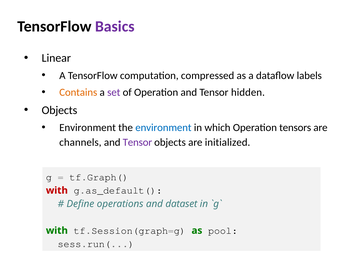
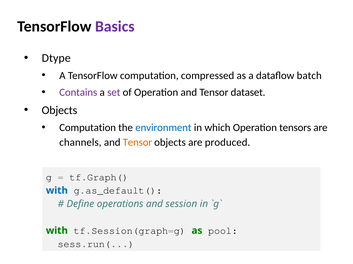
Linear: Linear -> Dtype
labels: labels -> batch
Contains colour: orange -> purple
hidden: hidden -> dataset
Environment at (88, 128): Environment -> Computation
Tensor at (137, 143) colour: purple -> orange
initialized: initialized -> produced
with at (57, 191) colour: red -> blue
dataset: dataset -> session
